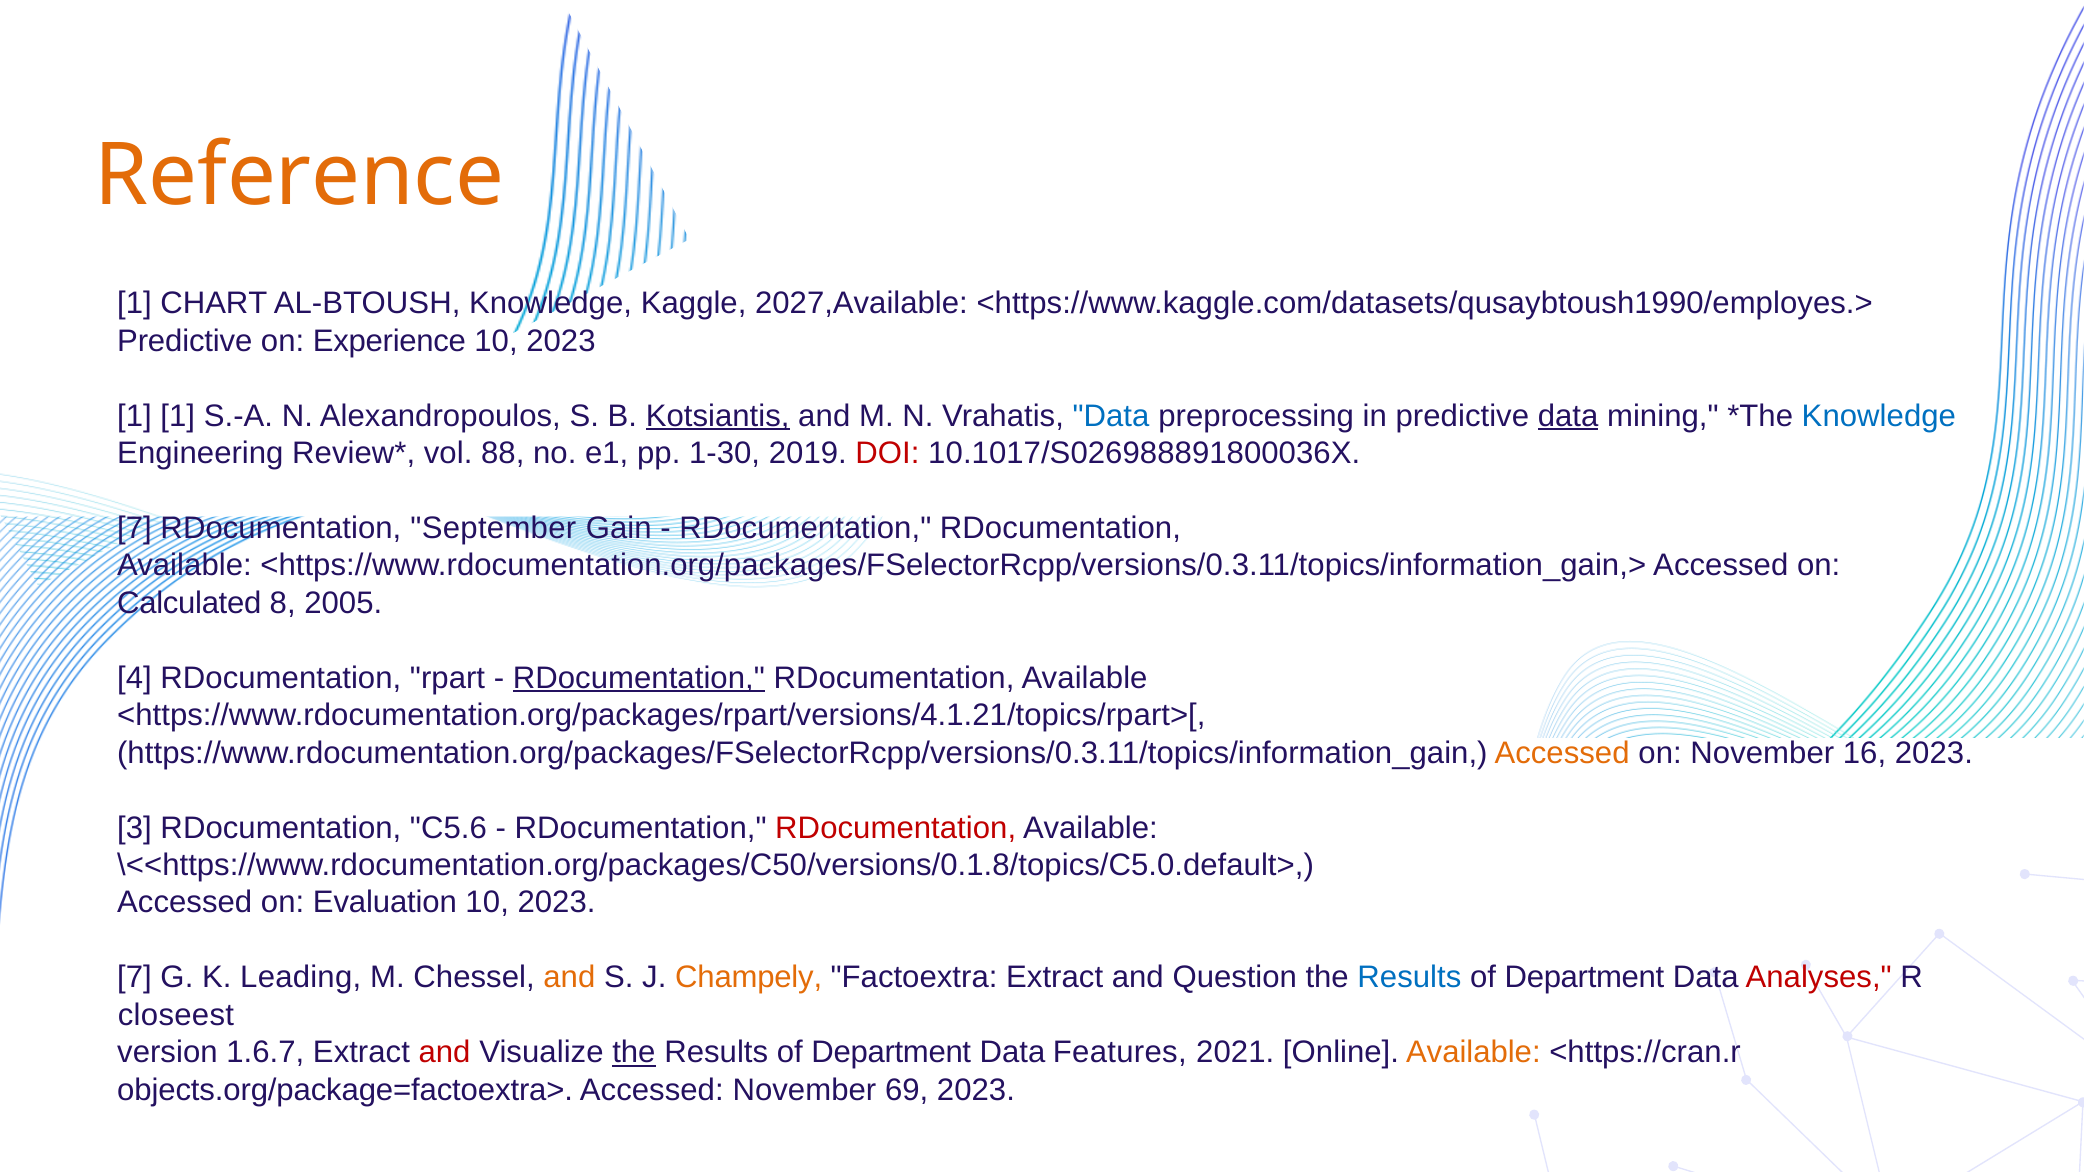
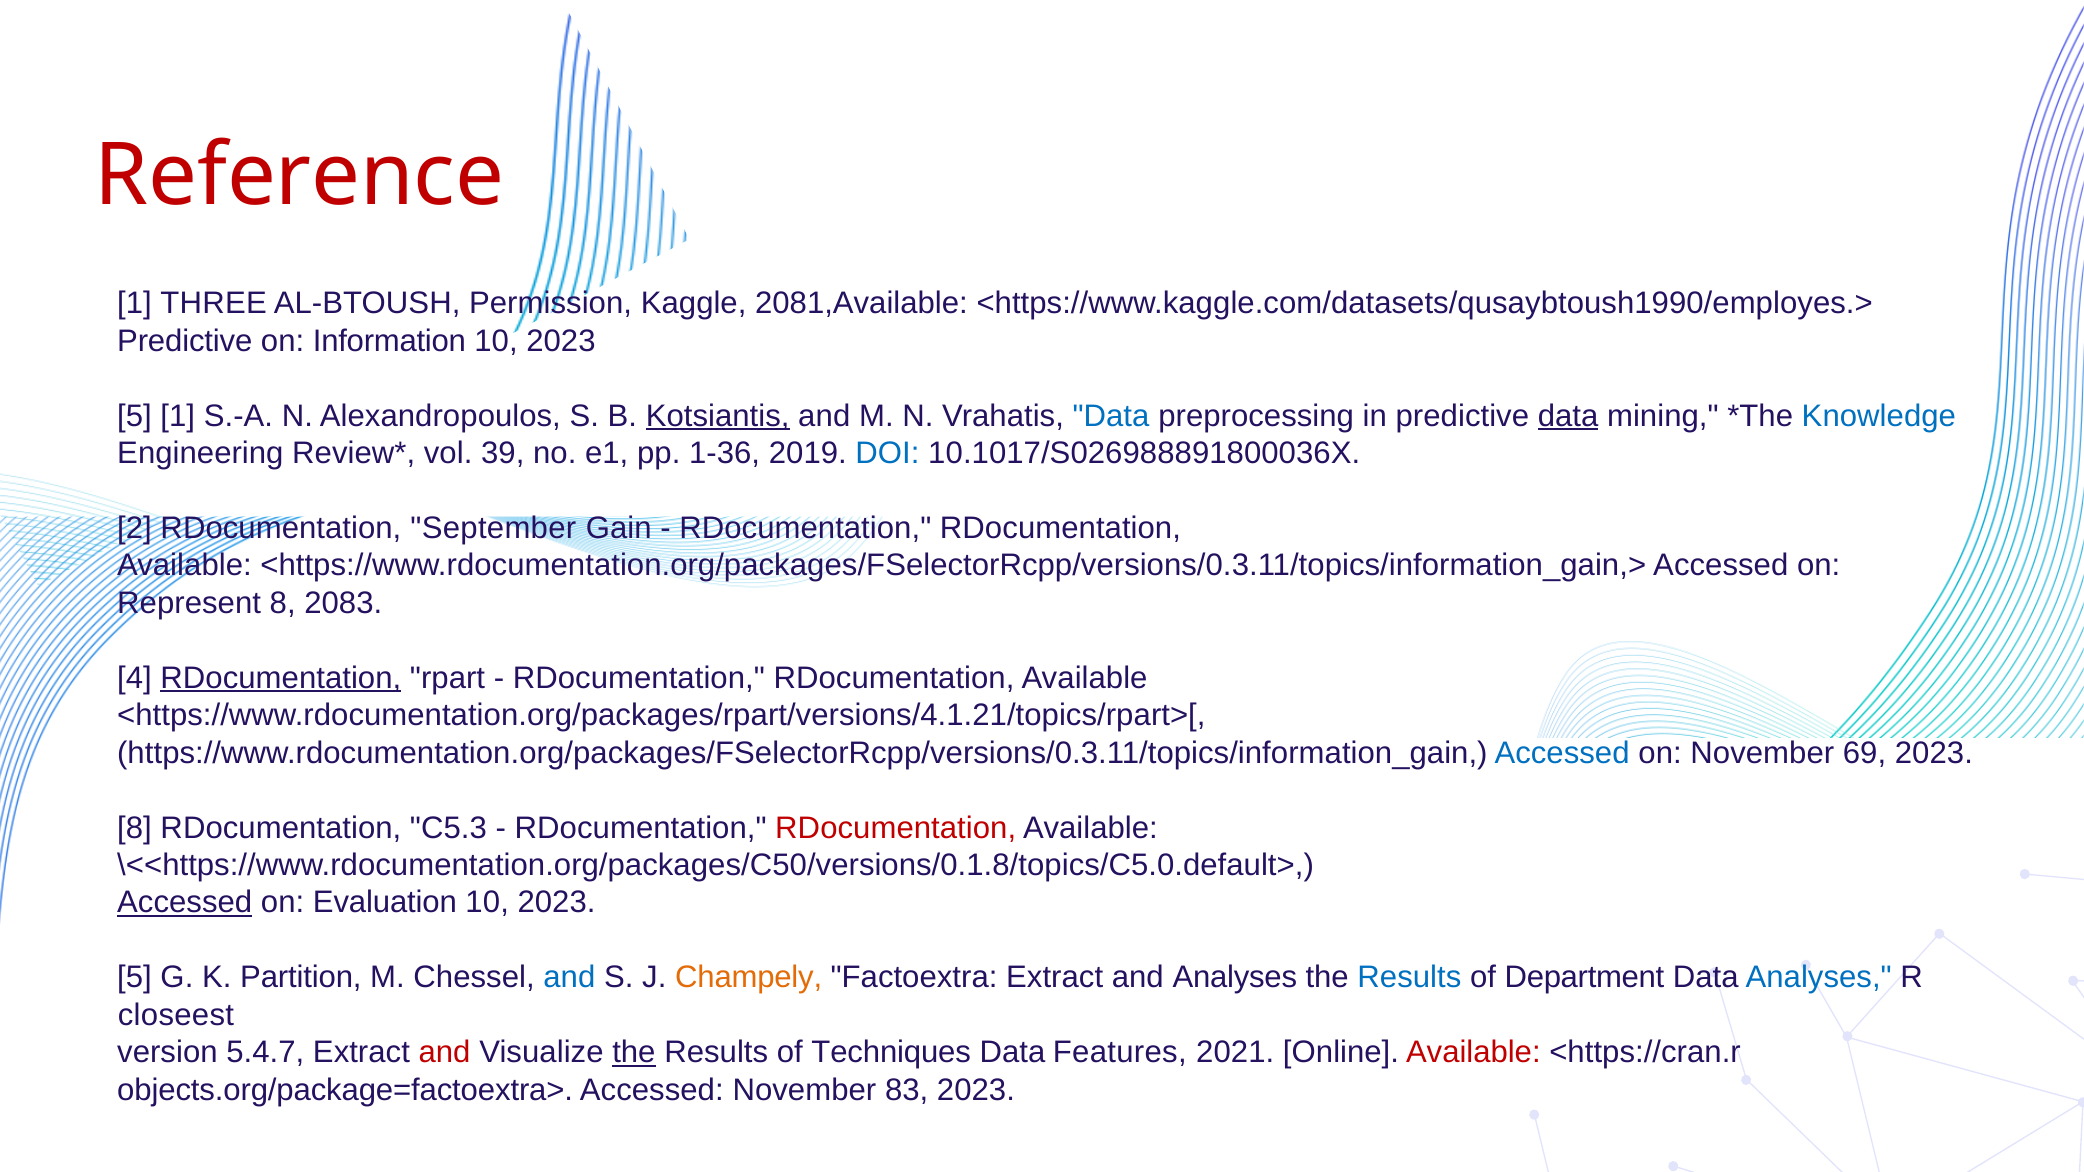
Reference colour: orange -> red
CHART: CHART -> THREE
AL-BTOUSH Knowledge: Knowledge -> Permission
2027,Available: 2027,Available -> 2081,Available
Experience: Experience -> Information
1 at (134, 416): 1 -> 5
88: 88 -> 39
1-30: 1-30 -> 1-36
DOI colour: red -> blue
7 at (134, 528): 7 -> 2
Calculated: Calculated -> Represent
2005: 2005 -> 2083
RDocumentation at (281, 678) underline: none -> present
RDocumentation at (639, 678) underline: present -> none
Accessed at (1562, 753) colour: orange -> blue
16: 16 -> 69
3 at (134, 828): 3 -> 8
C5.6: C5.6 -> C5.3
Accessed at (185, 903) underline: none -> present
7 at (134, 978): 7 -> 5
Leading: Leading -> Partition
and at (569, 978) colour: orange -> blue
and Question: Question -> Analyses
Analyses at (1819, 978) colour: red -> blue
1.6.7: 1.6.7 -> 5.4.7
Department at (891, 1053): Department -> Techniques
Available at (1473, 1053) colour: orange -> red
69: 69 -> 83
